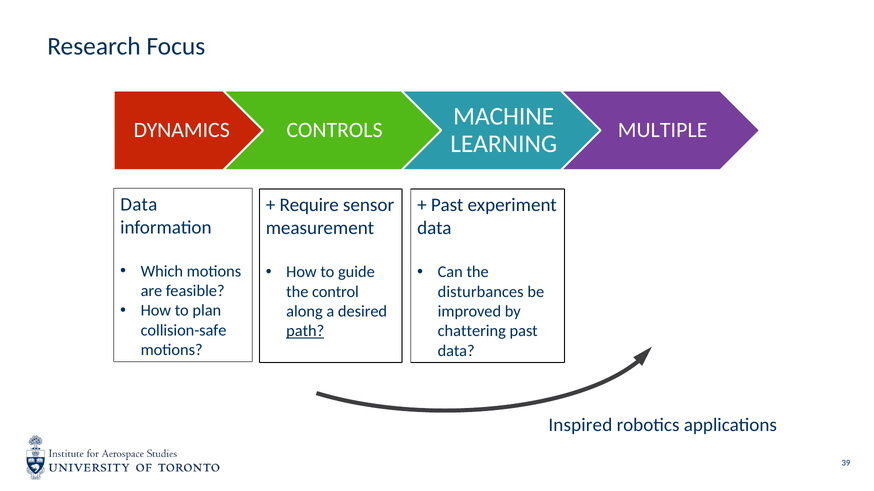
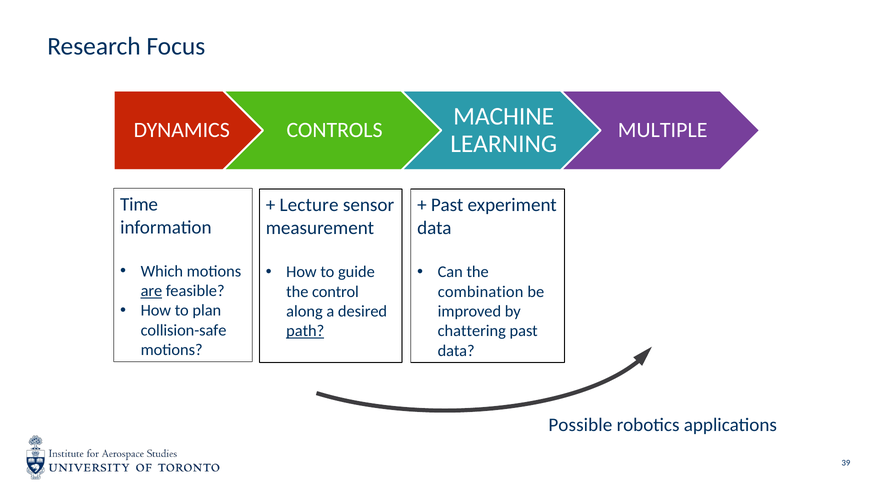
Data at (139, 205): Data -> Time
Require: Require -> Lecture
are underline: none -> present
disturbances: disturbances -> combination
Inspired: Inspired -> Possible
